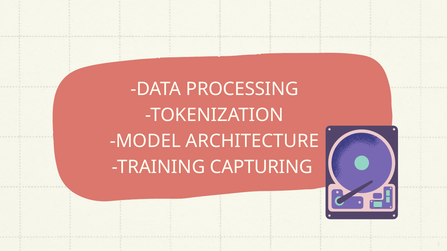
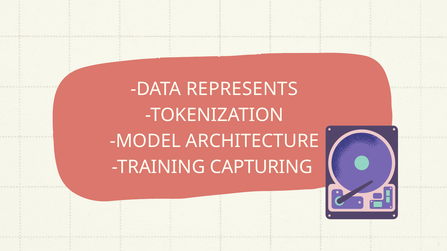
PROCESSING: PROCESSING -> REPRESENTS
